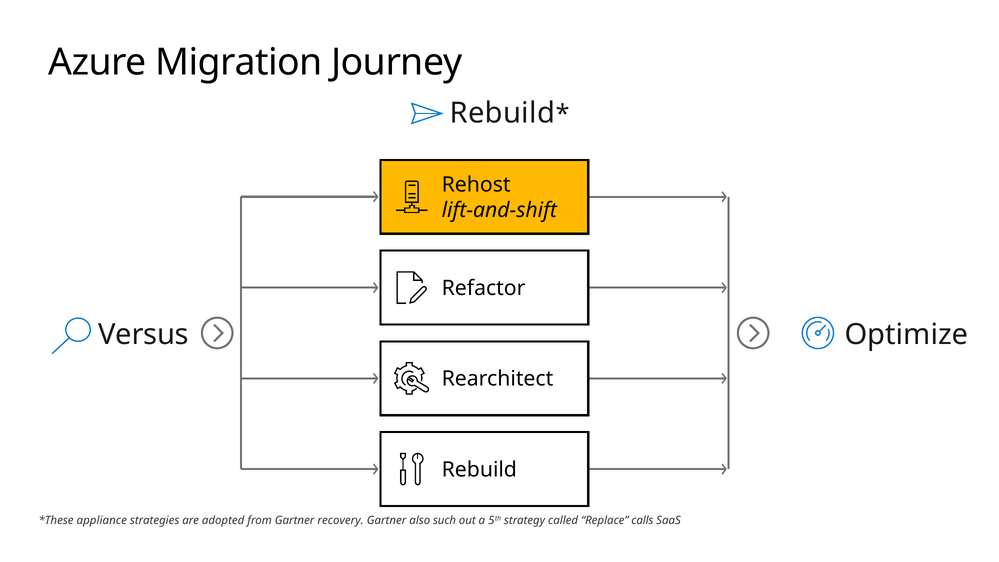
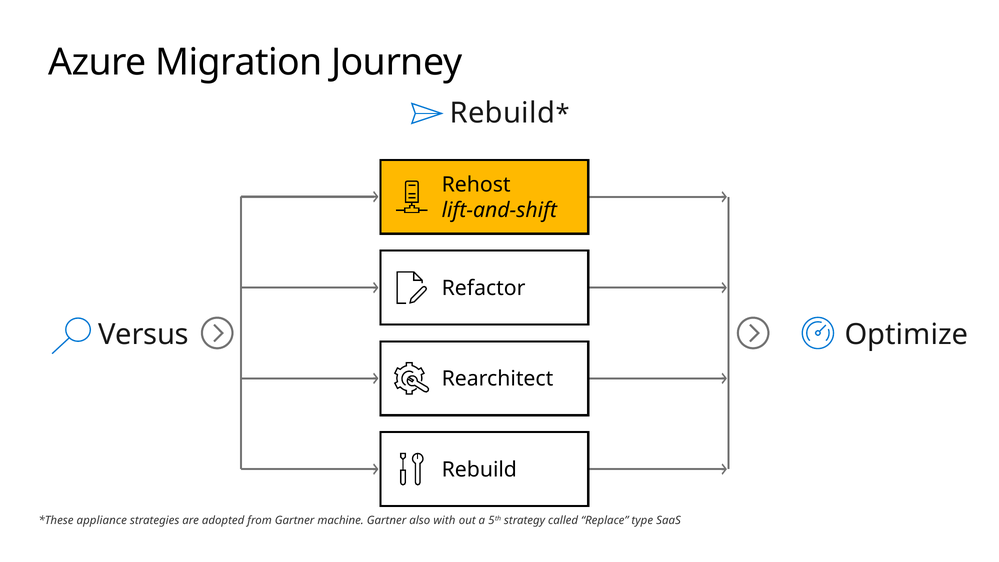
recovery: recovery -> machine
such: such -> with
calls: calls -> type
